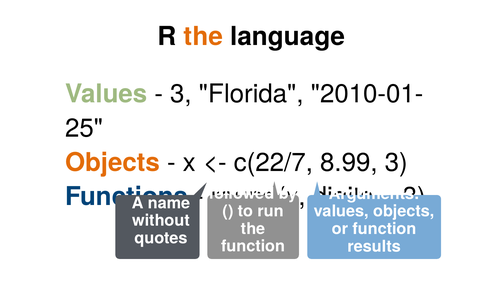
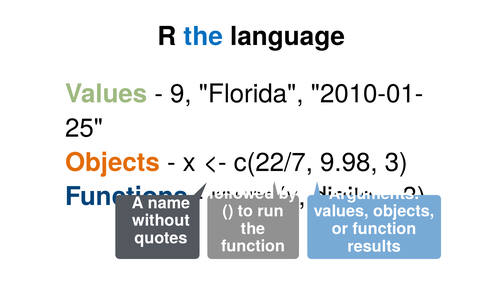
the at (203, 36) colour: orange -> blue
3 at (181, 94): 3 -> 9
8.99: 8.99 -> 9.98
